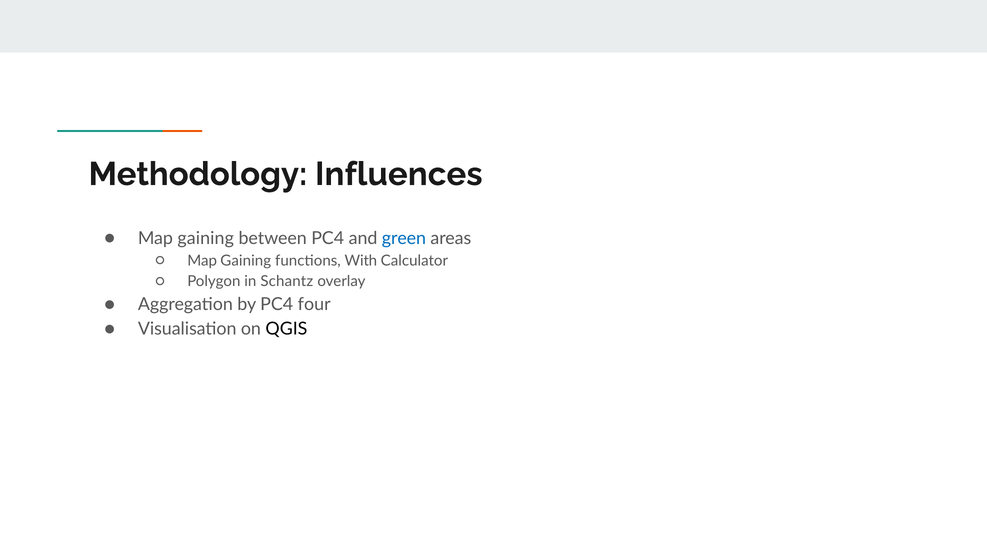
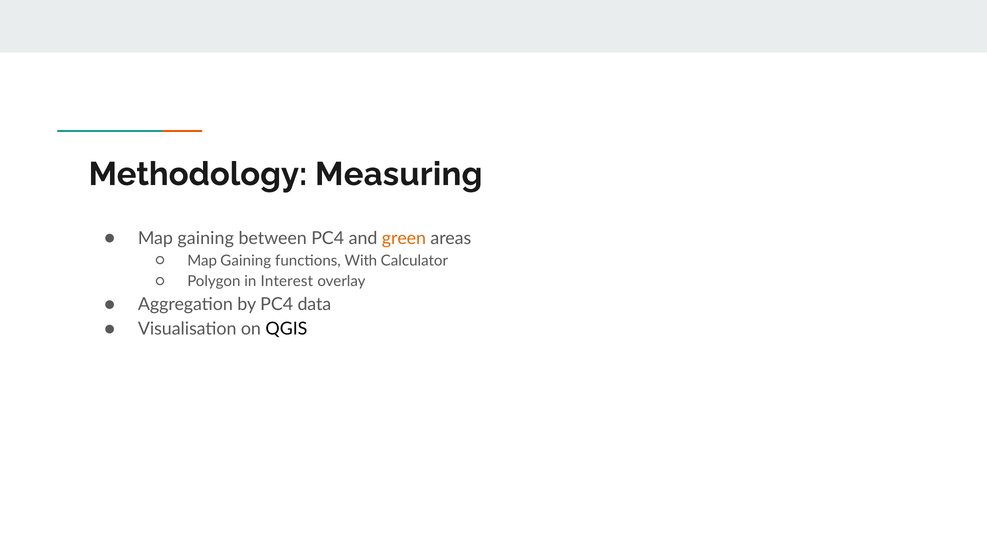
Influences: Influences -> Measuring
green colour: blue -> orange
Schantz: Schantz -> Interest
four: four -> data
